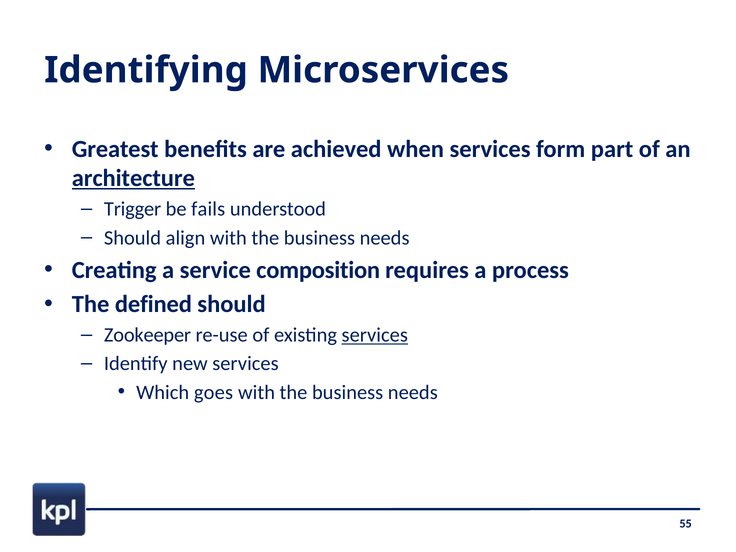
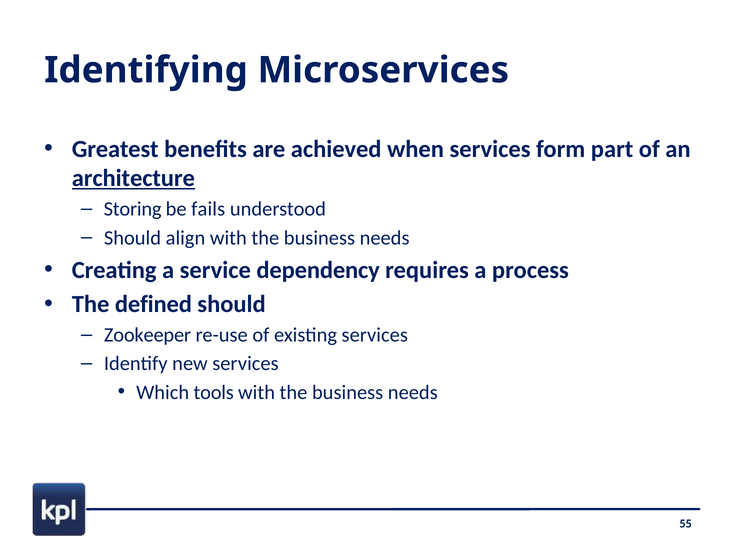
Trigger: Trigger -> Storing
composition: composition -> dependency
services at (375, 335) underline: present -> none
goes: goes -> tools
